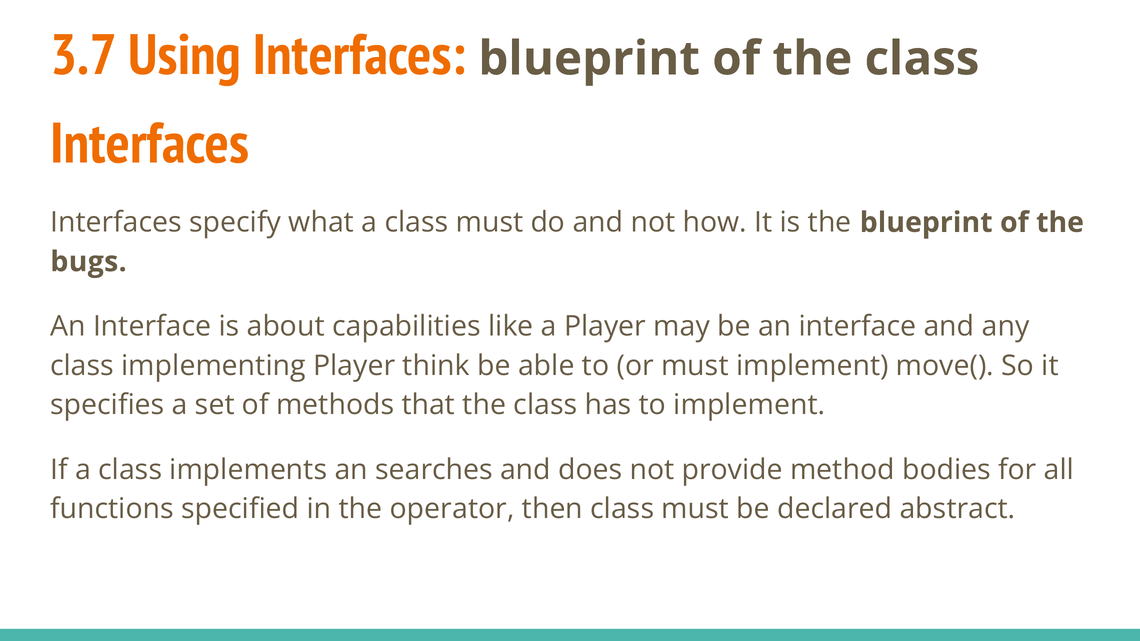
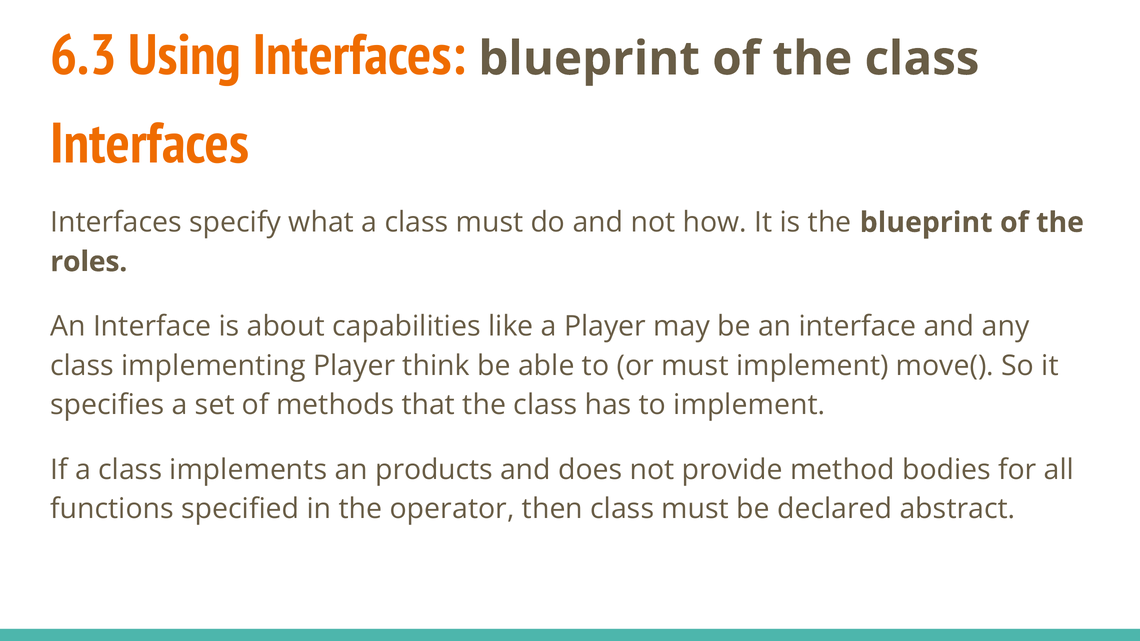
3.7: 3.7 -> 6.3
bugs: bugs -> roles
searches: searches -> products
